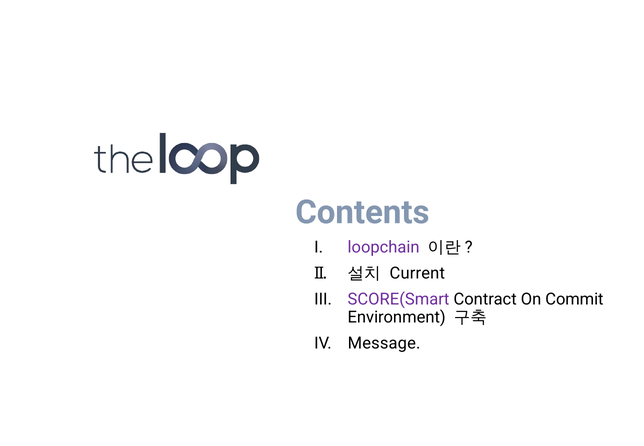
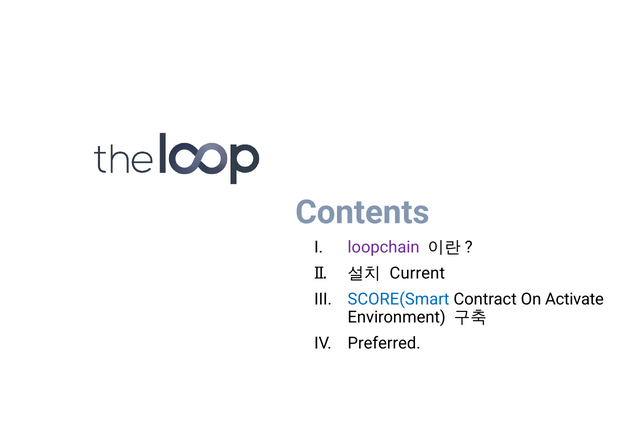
SCORE(Smart colour: purple -> blue
Commit: Commit -> Activate
Message: Message -> Preferred
